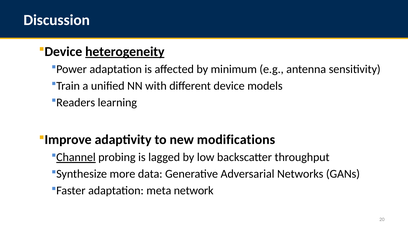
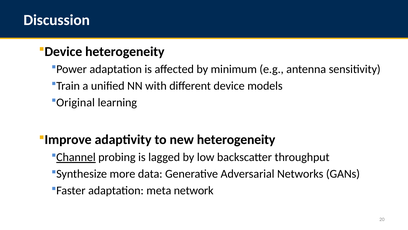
heterogeneity at (125, 51) underline: present -> none
Readers: Readers -> Original
new modifications: modifications -> heterogeneity
